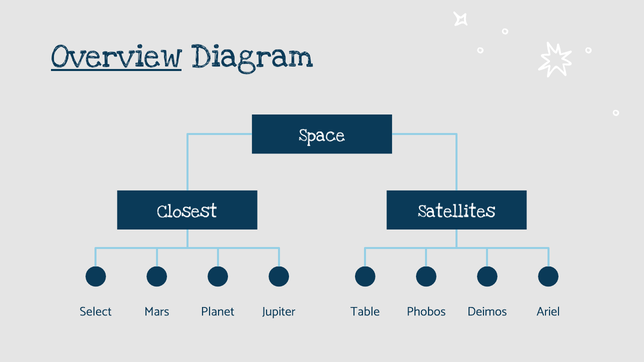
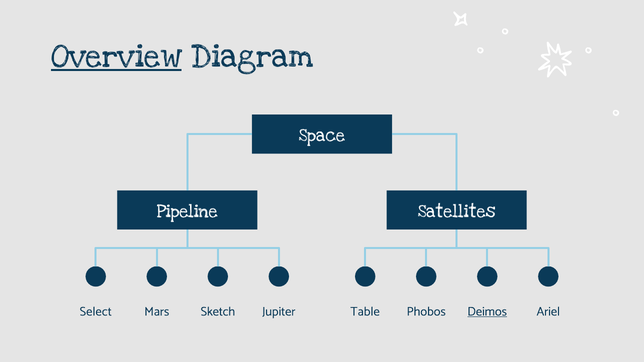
Closest: Closest -> Pipeline
Planet: Planet -> Sketch
Deimos underline: none -> present
